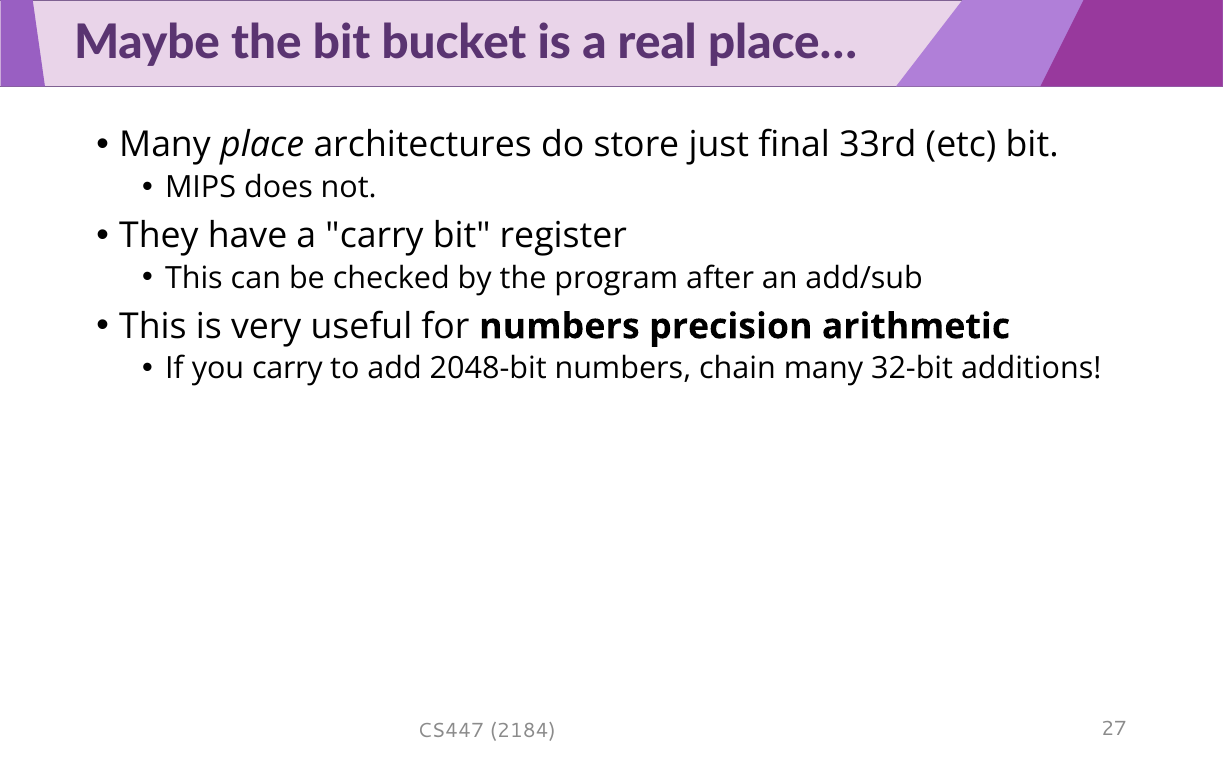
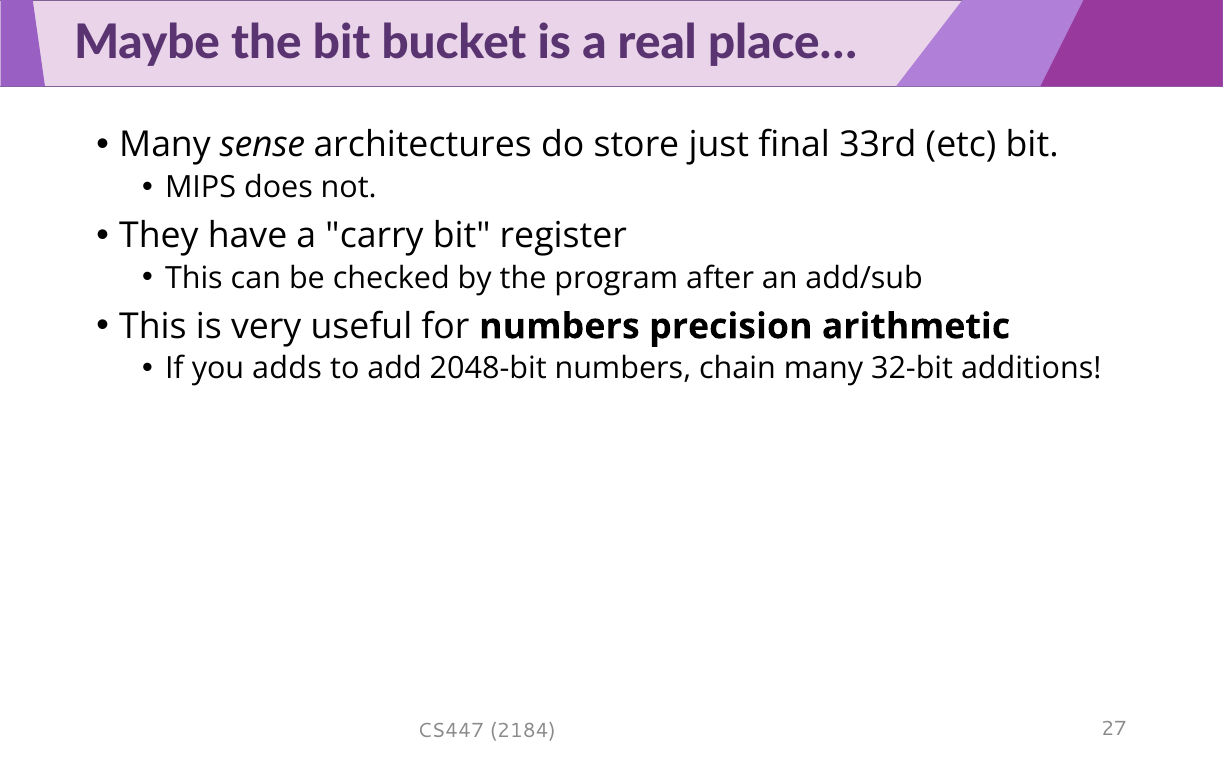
place: place -> sense
you carry: carry -> adds
